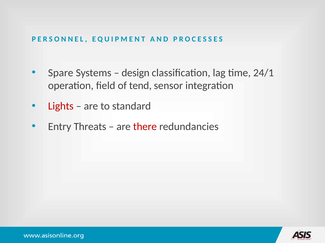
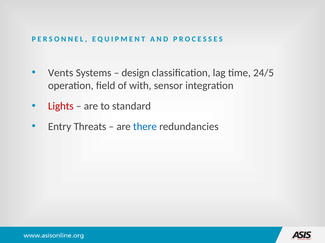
Spare: Spare -> Vents
24/1: 24/1 -> 24/5
tend: tend -> with
there colour: red -> blue
